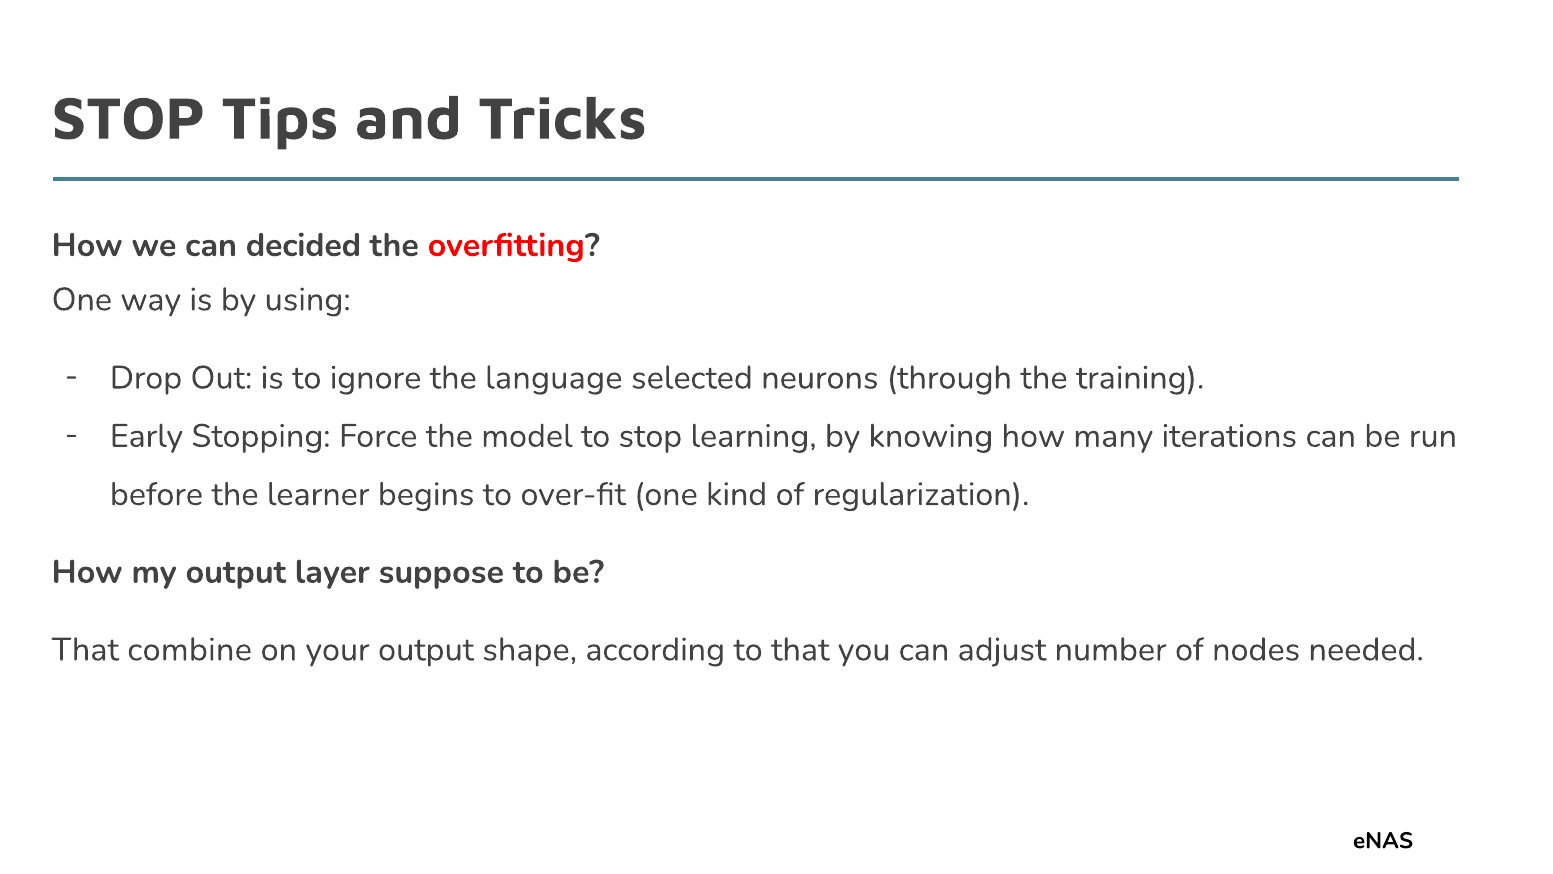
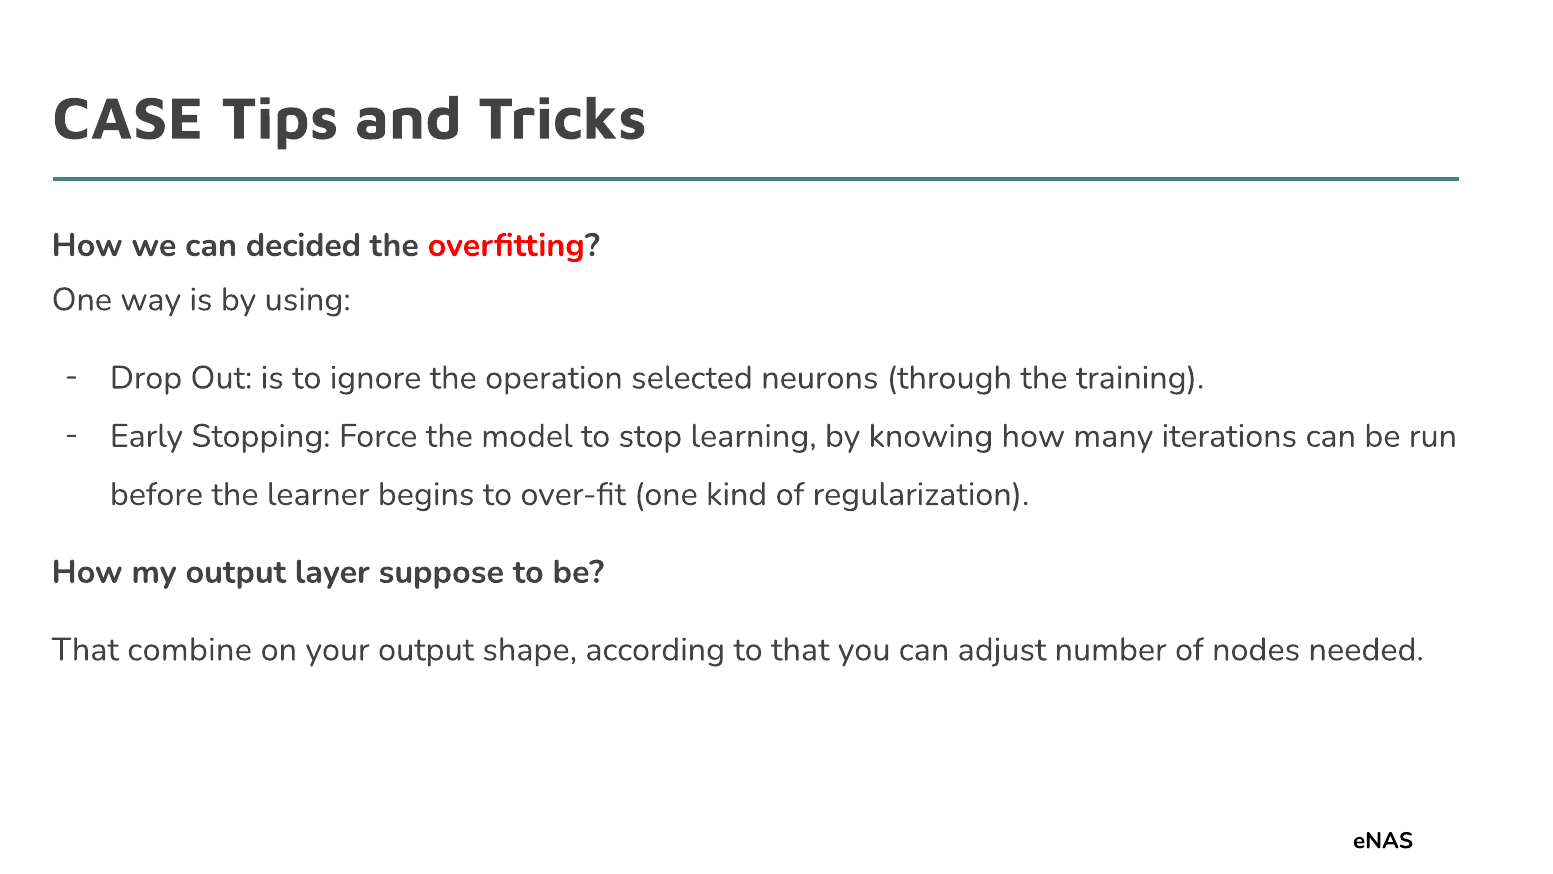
STOP at (128, 119): STOP -> CASE
language: language -> operation
